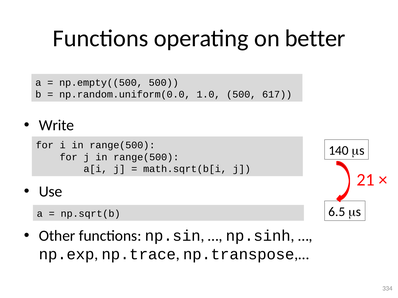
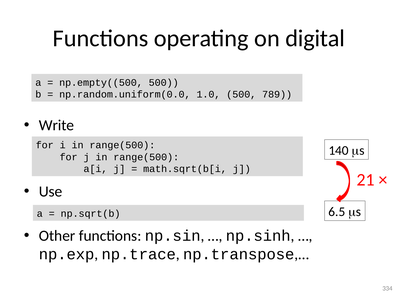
better: better -> digital
617: 617 -> 789
